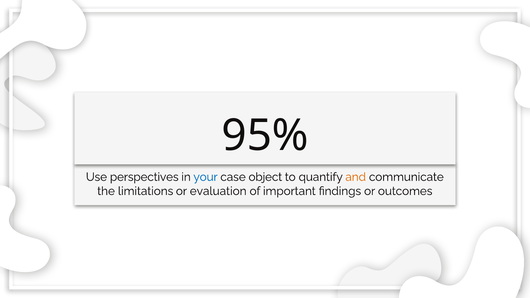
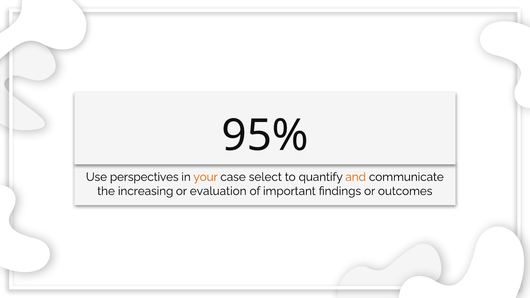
your colour: blue -> orange
object: object -> select
limitations: limitations -> increasing
